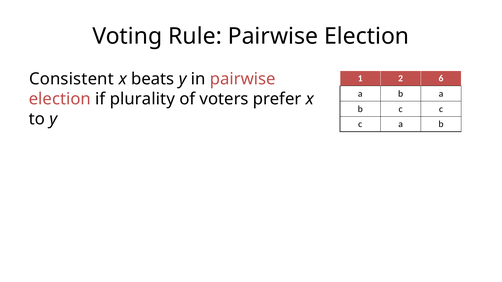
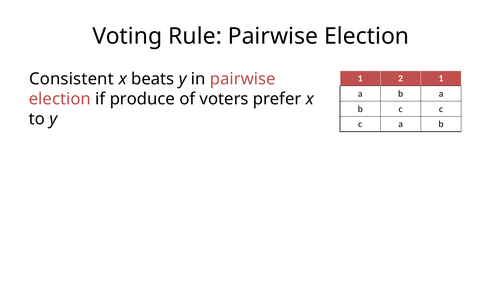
2 6: 6 -> 1
plurality: plurality -> produce
